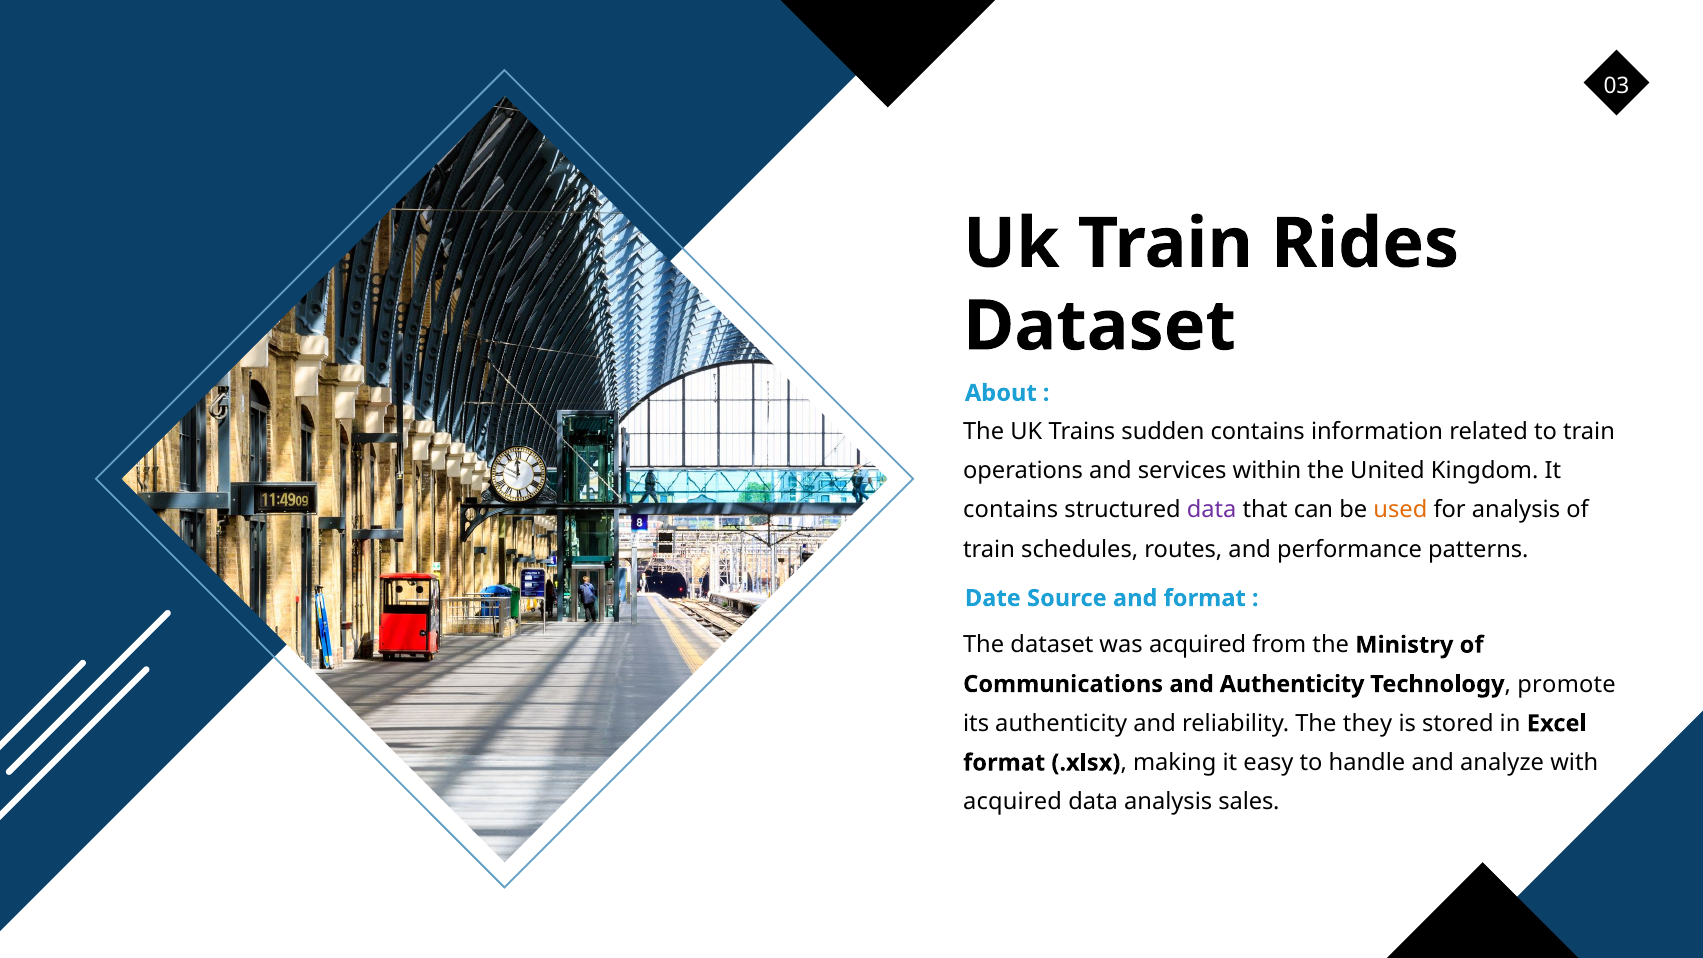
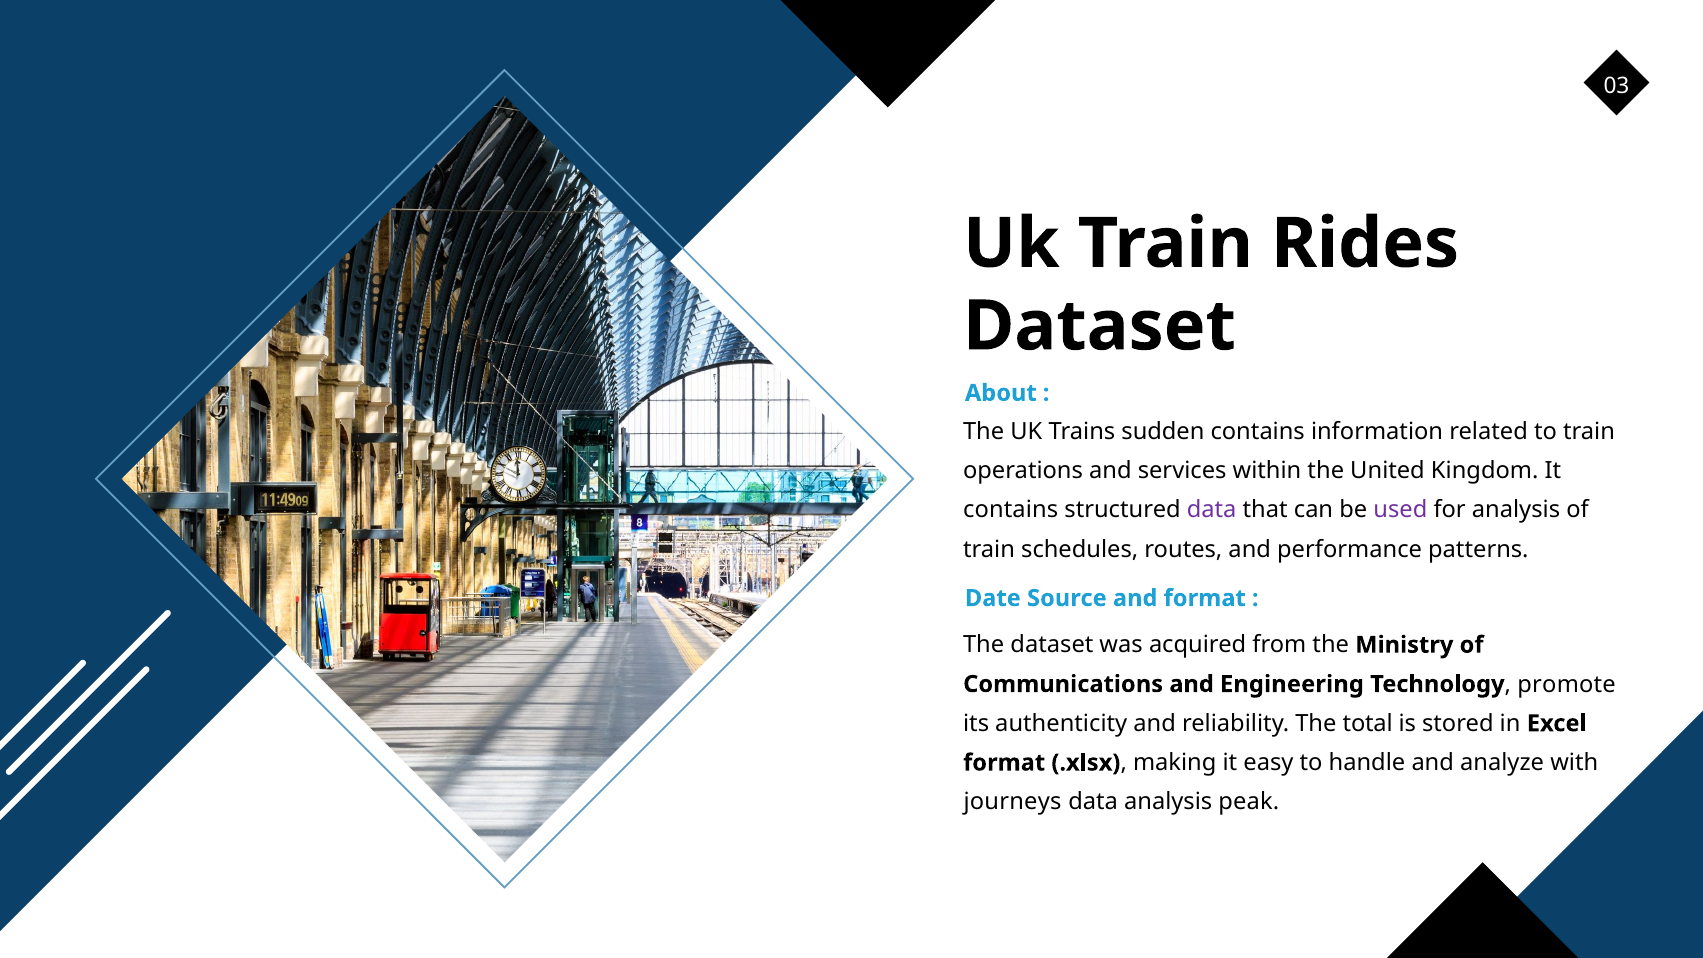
used colour: orange -> purple
and Authenticity: Authenticity -> Engineering
they: they -> total
acquired at (1013, 802): acquired -> journeys
sales: sales -> peak
